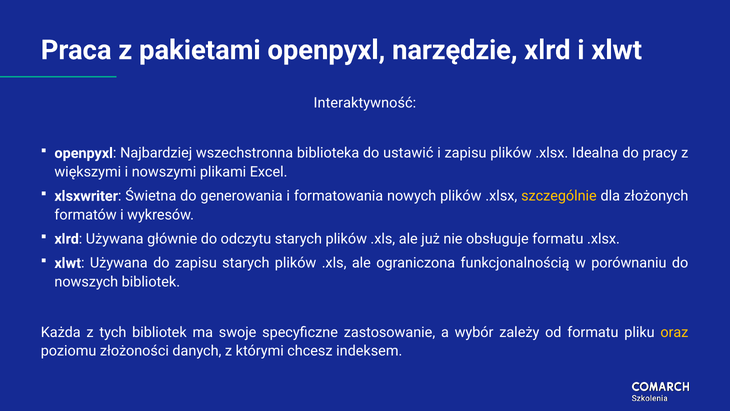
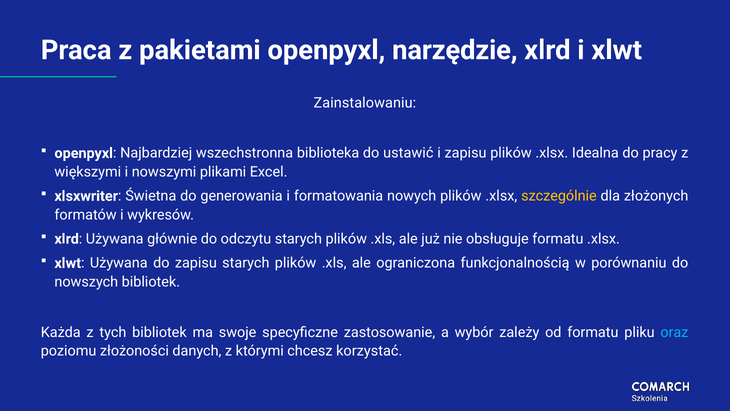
Interaktywność: Interaktywność -> Zainstalowaniu
oraz colour: yellow -> light blue
indeksem: indeksem -> korzystać
